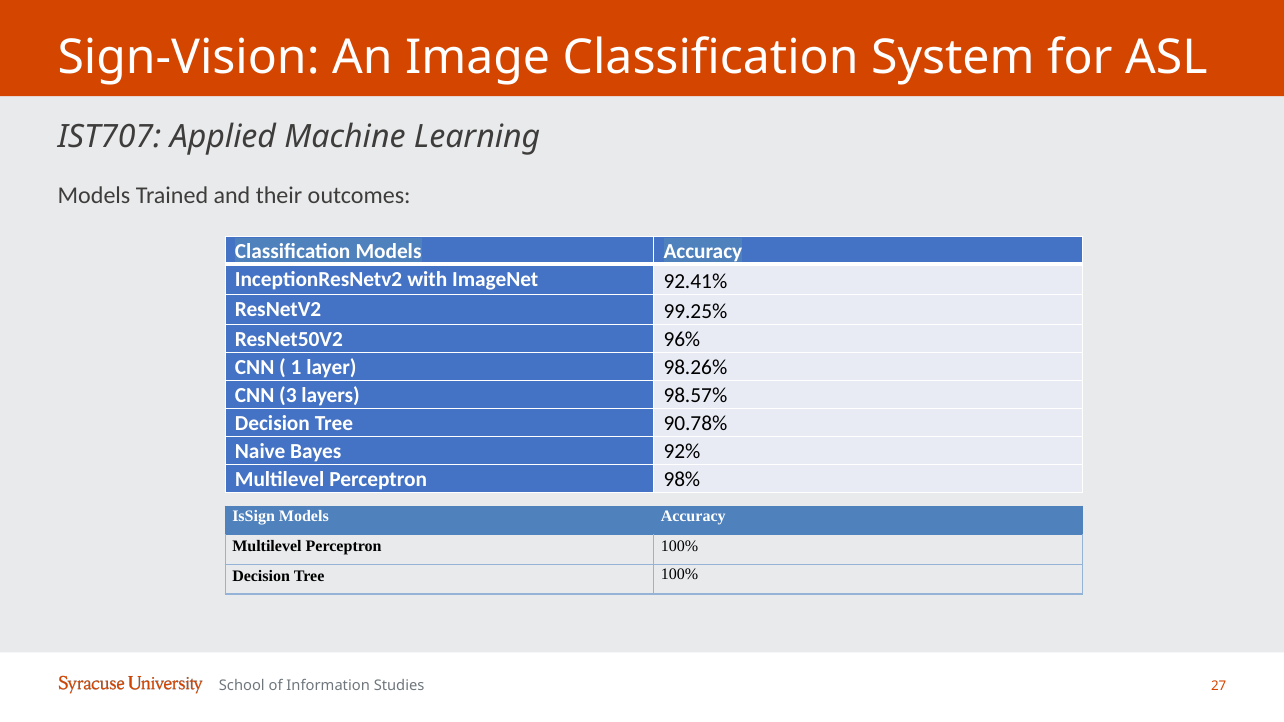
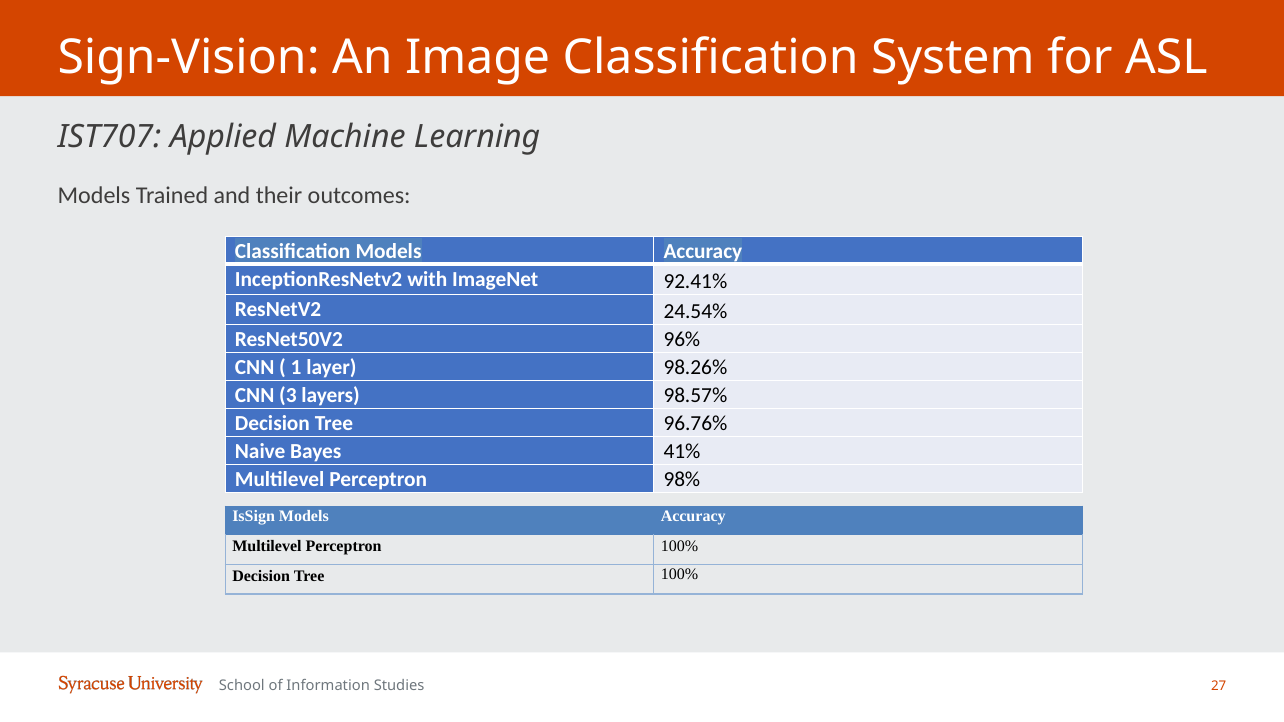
99.25%: 99.25% -> 24.54%
90.78%: 90.78% -> 96.76%
92%: 92% -> 41%
